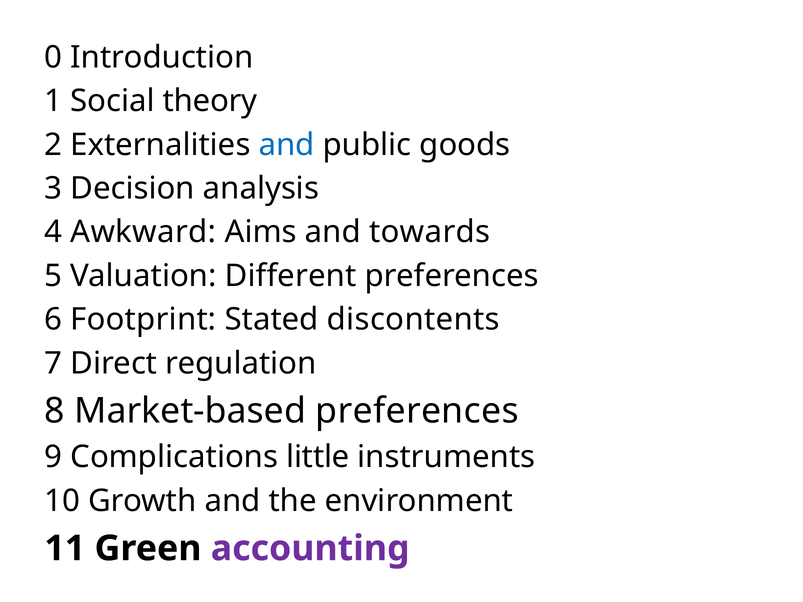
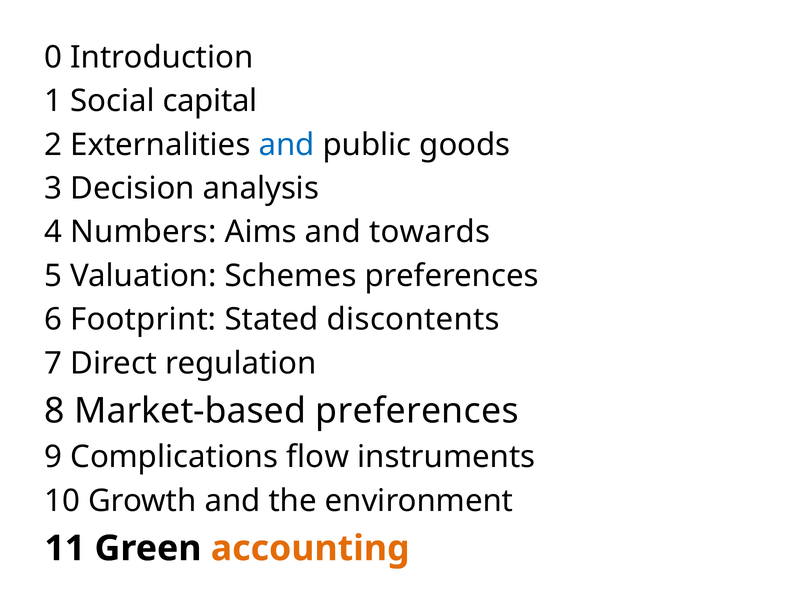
theory: theory -> capital
Awkward: Awkward -> Numbers
Different: Different -> Schemes
little: little -> flow
accounting colour: purple -> orange
